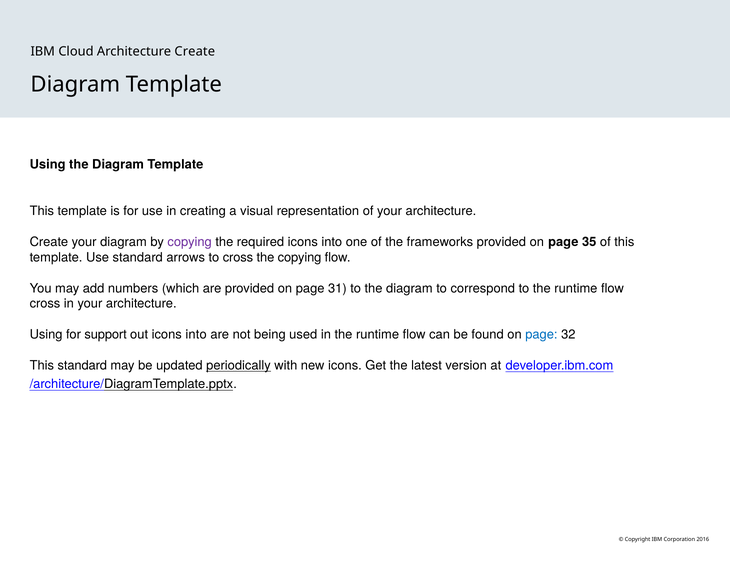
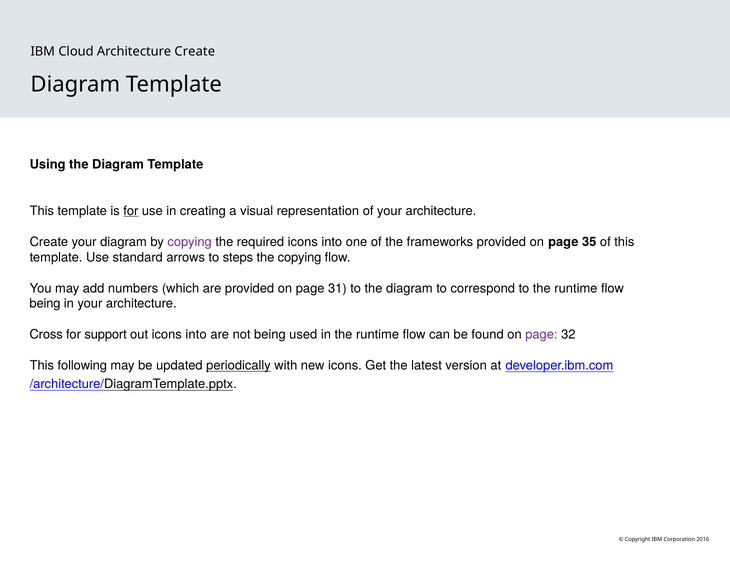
for at (131, 211) underline: none -> present
to cross: cross -> steps
cross at (45, 304): cross -> being
Using at (46, 335): Using -> Cross
page at (541, 335) colour: blue -> purple
This standard: standard -> following
